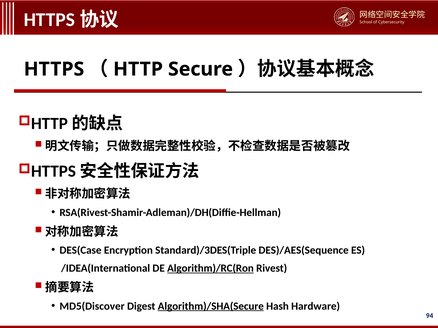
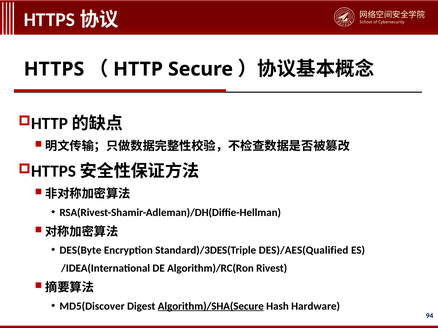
DES(Case: DES(Case -> DES(Byte
DES)/AES(Sequence: DES)/AES(Sequence -> DES)/AES(Qualified
Algorithm)/RC(Ron underline: present -> none
